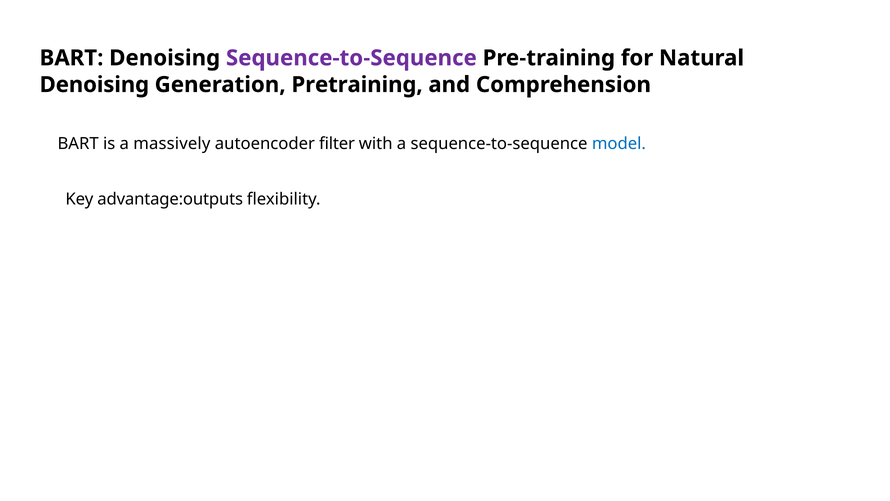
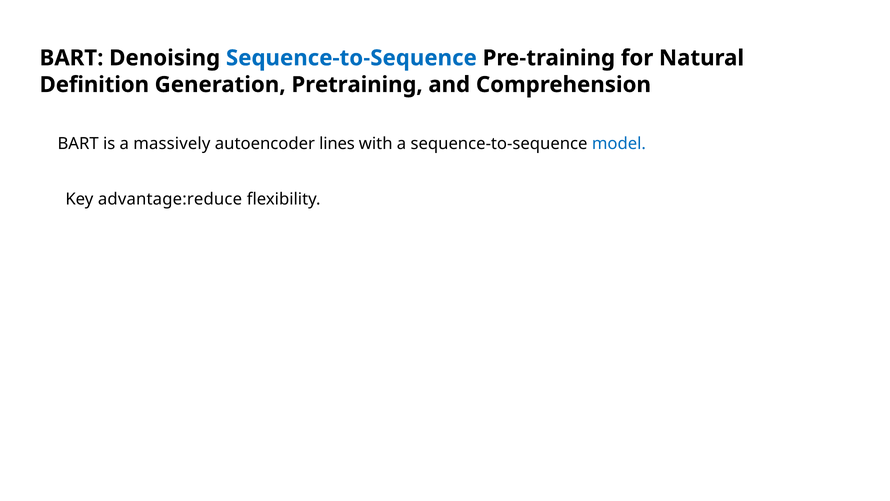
Sequence-to-Sequence at (351, 58) colour: purple -> blue
Denoising at (94, 85): Denoising -> Definition
filter: filter -> lines
advantage:outputs: advantage:outputs -> advantage:reduce
